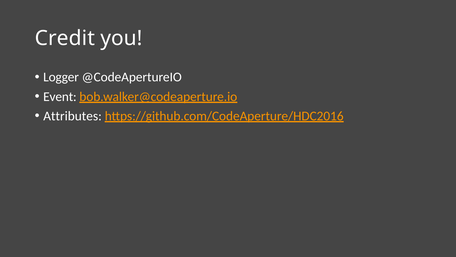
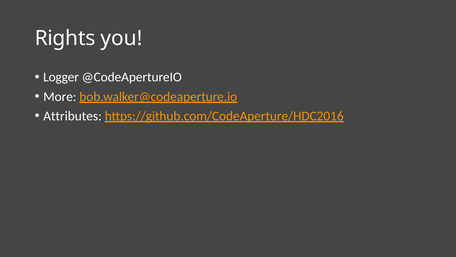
Credit: Credit -> Rights
Event: Event -> More
